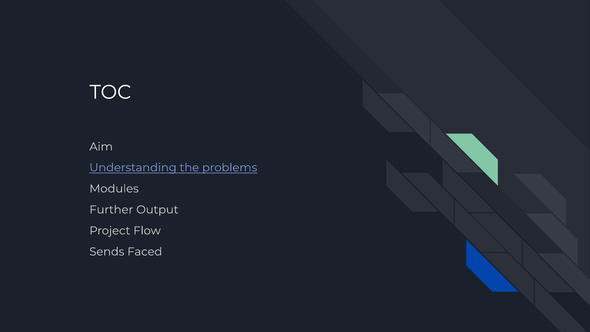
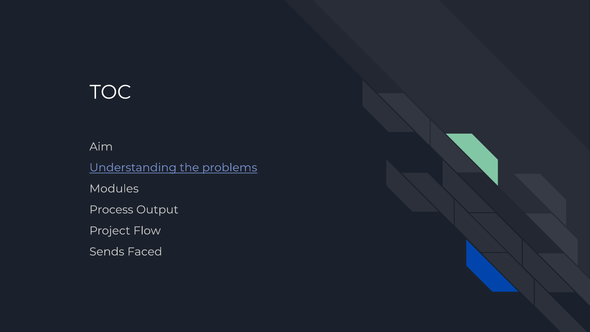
Further: Further -> Process
